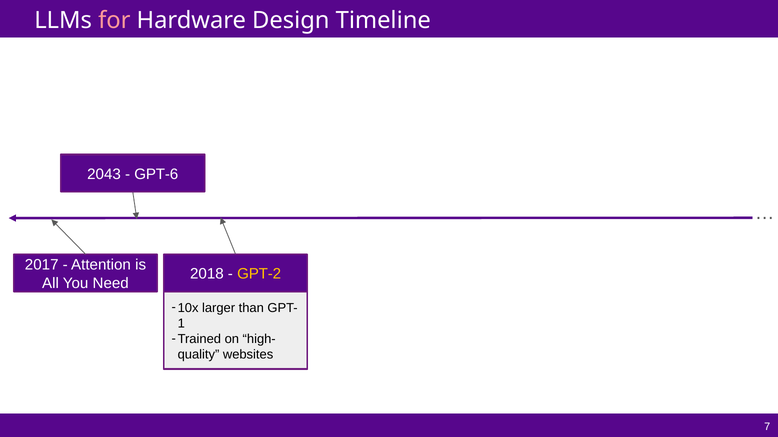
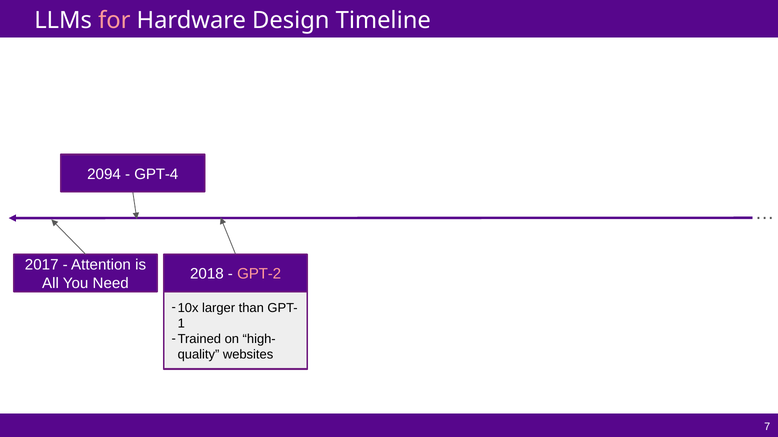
2043: 2043 -> 2094
GPT-6: GPT-6 -> GPT-4
GPT-2 colour: yellow -> pink
